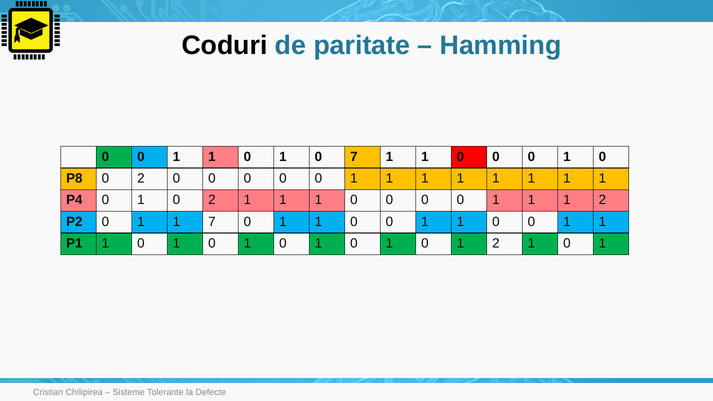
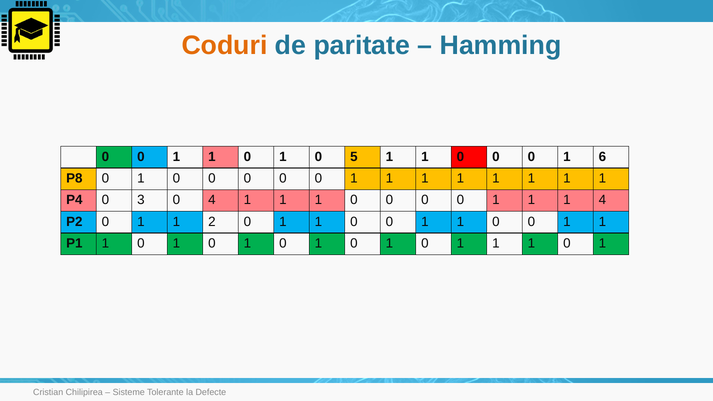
Coduri colour: black -> orange
0 7: 7 -> 5
0 0 1 0: 0 -> 6
P8 0 2: 2 -> 1
P4 0 1: 1 -> 3
2 at (212, 200): 2 -> 4
1 1 2: 2 -> 4
1 7: 7 -> 2
1 0 1 2: 2 -> 1
